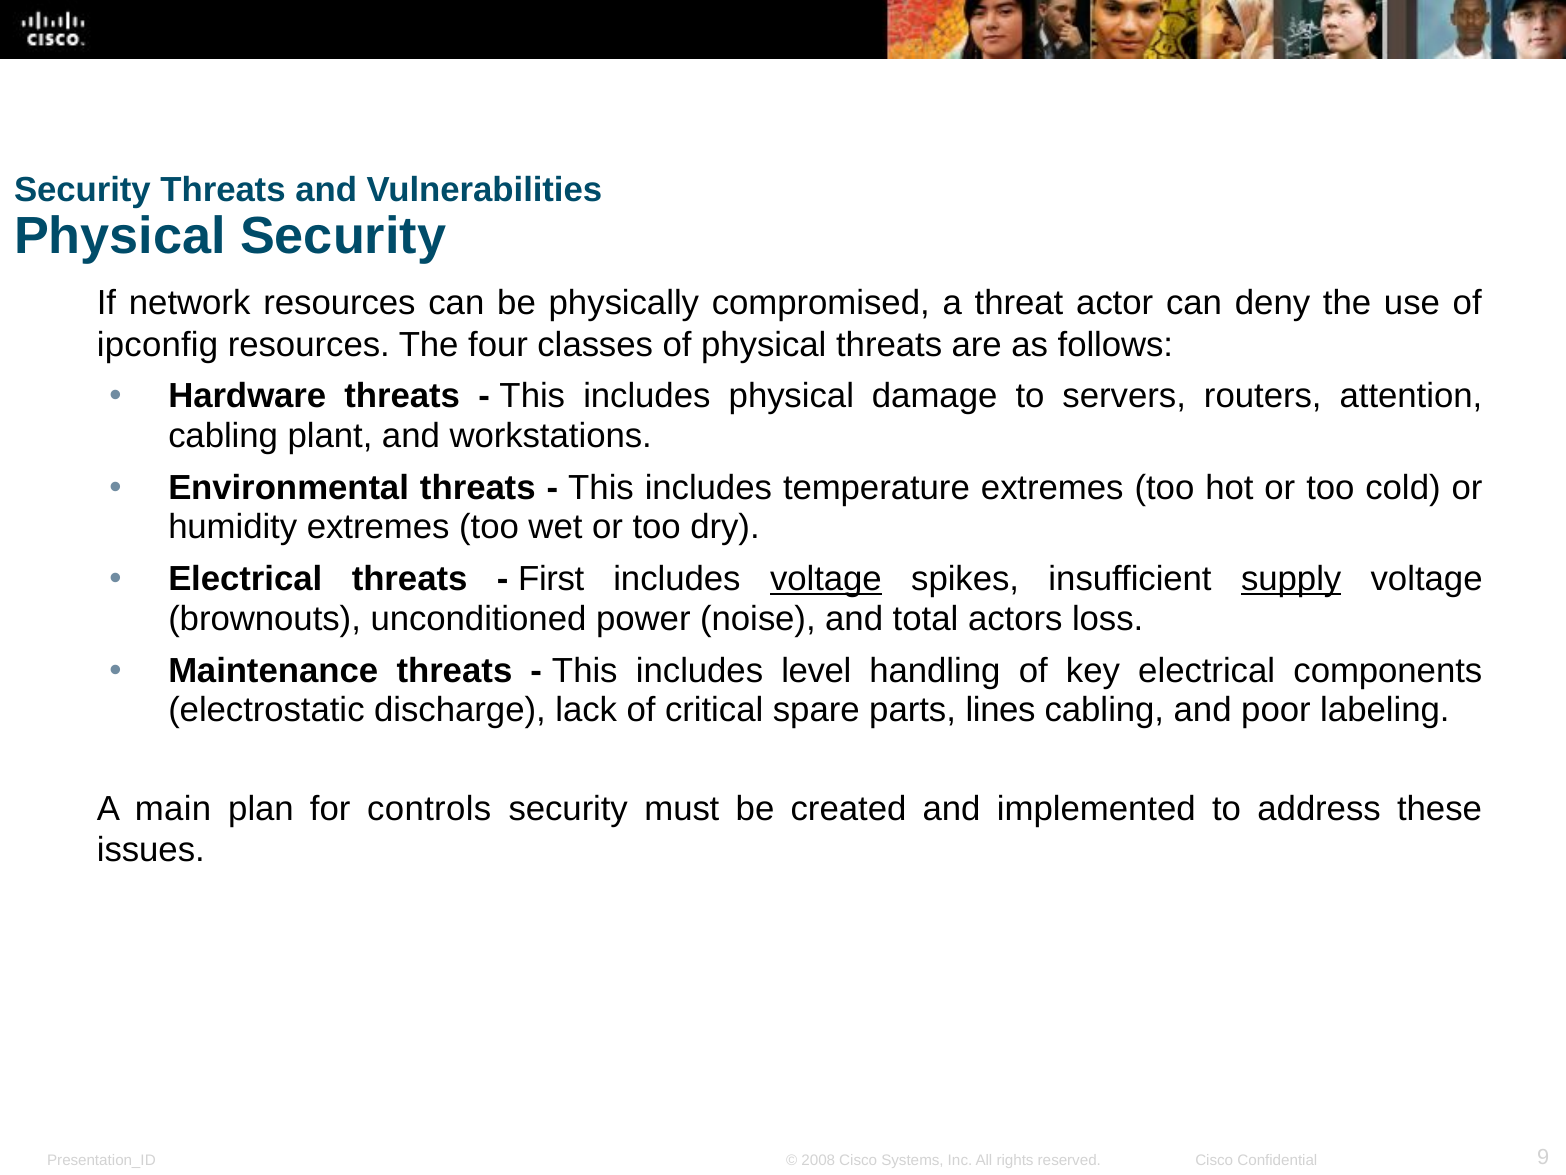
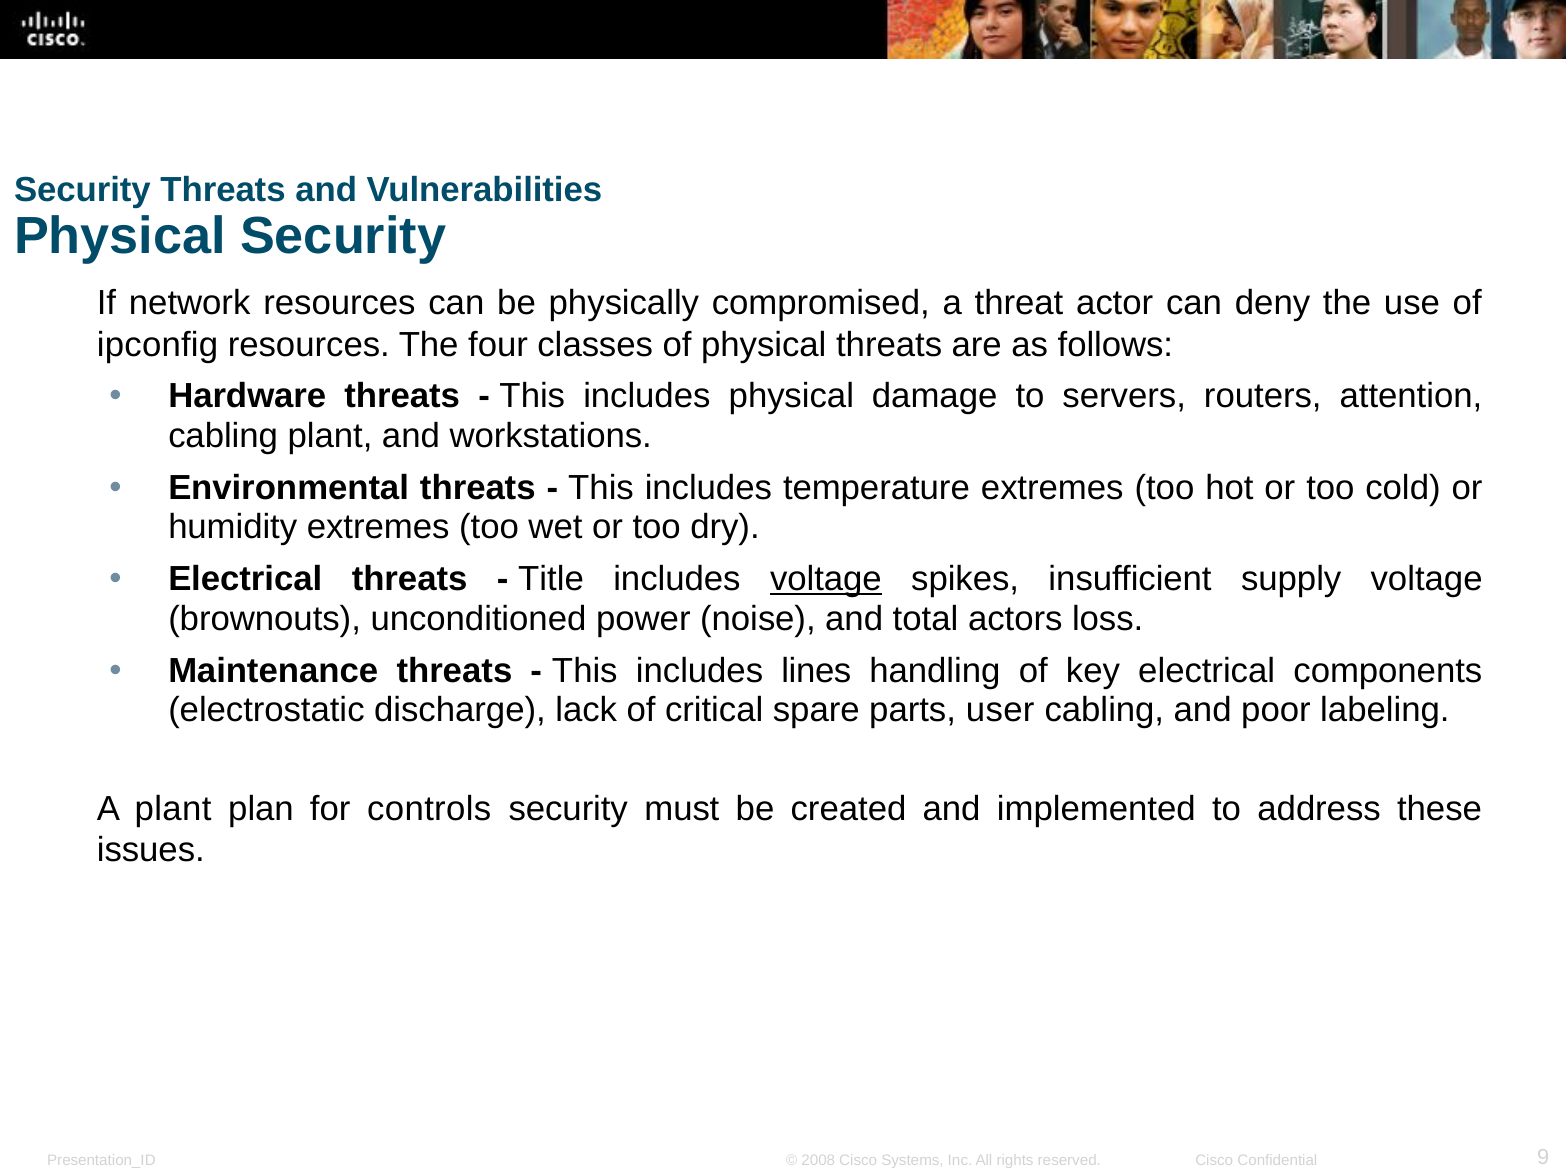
First: First -> Title
supply underline: present -> none
level: level -> lines
lines: lines -> user
A main: main -> plant
